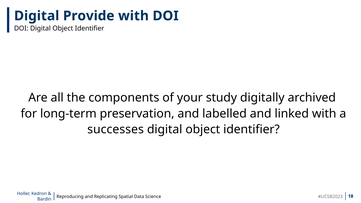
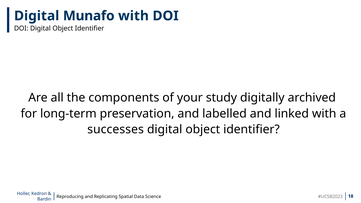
Provide: Provide -> Munafo
